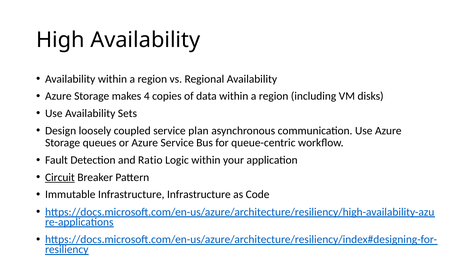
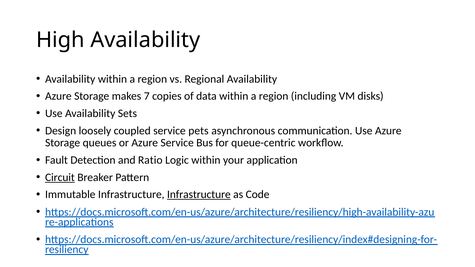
4: 4 -> 7
plan: plan -> pets
Infrastructure at (199, 195) underline: none -> present
